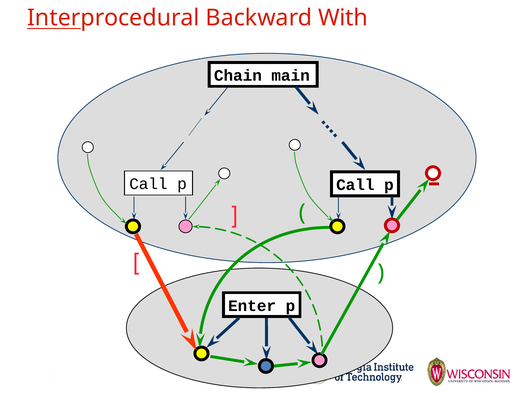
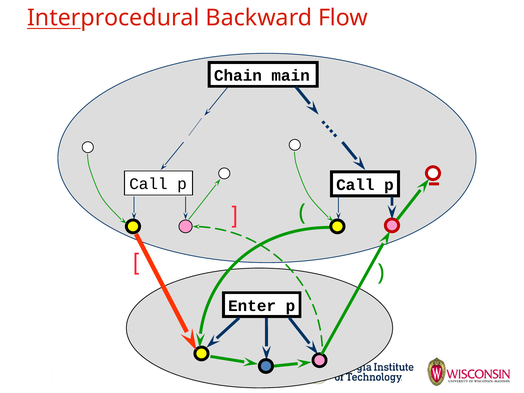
With: With -> Flow
